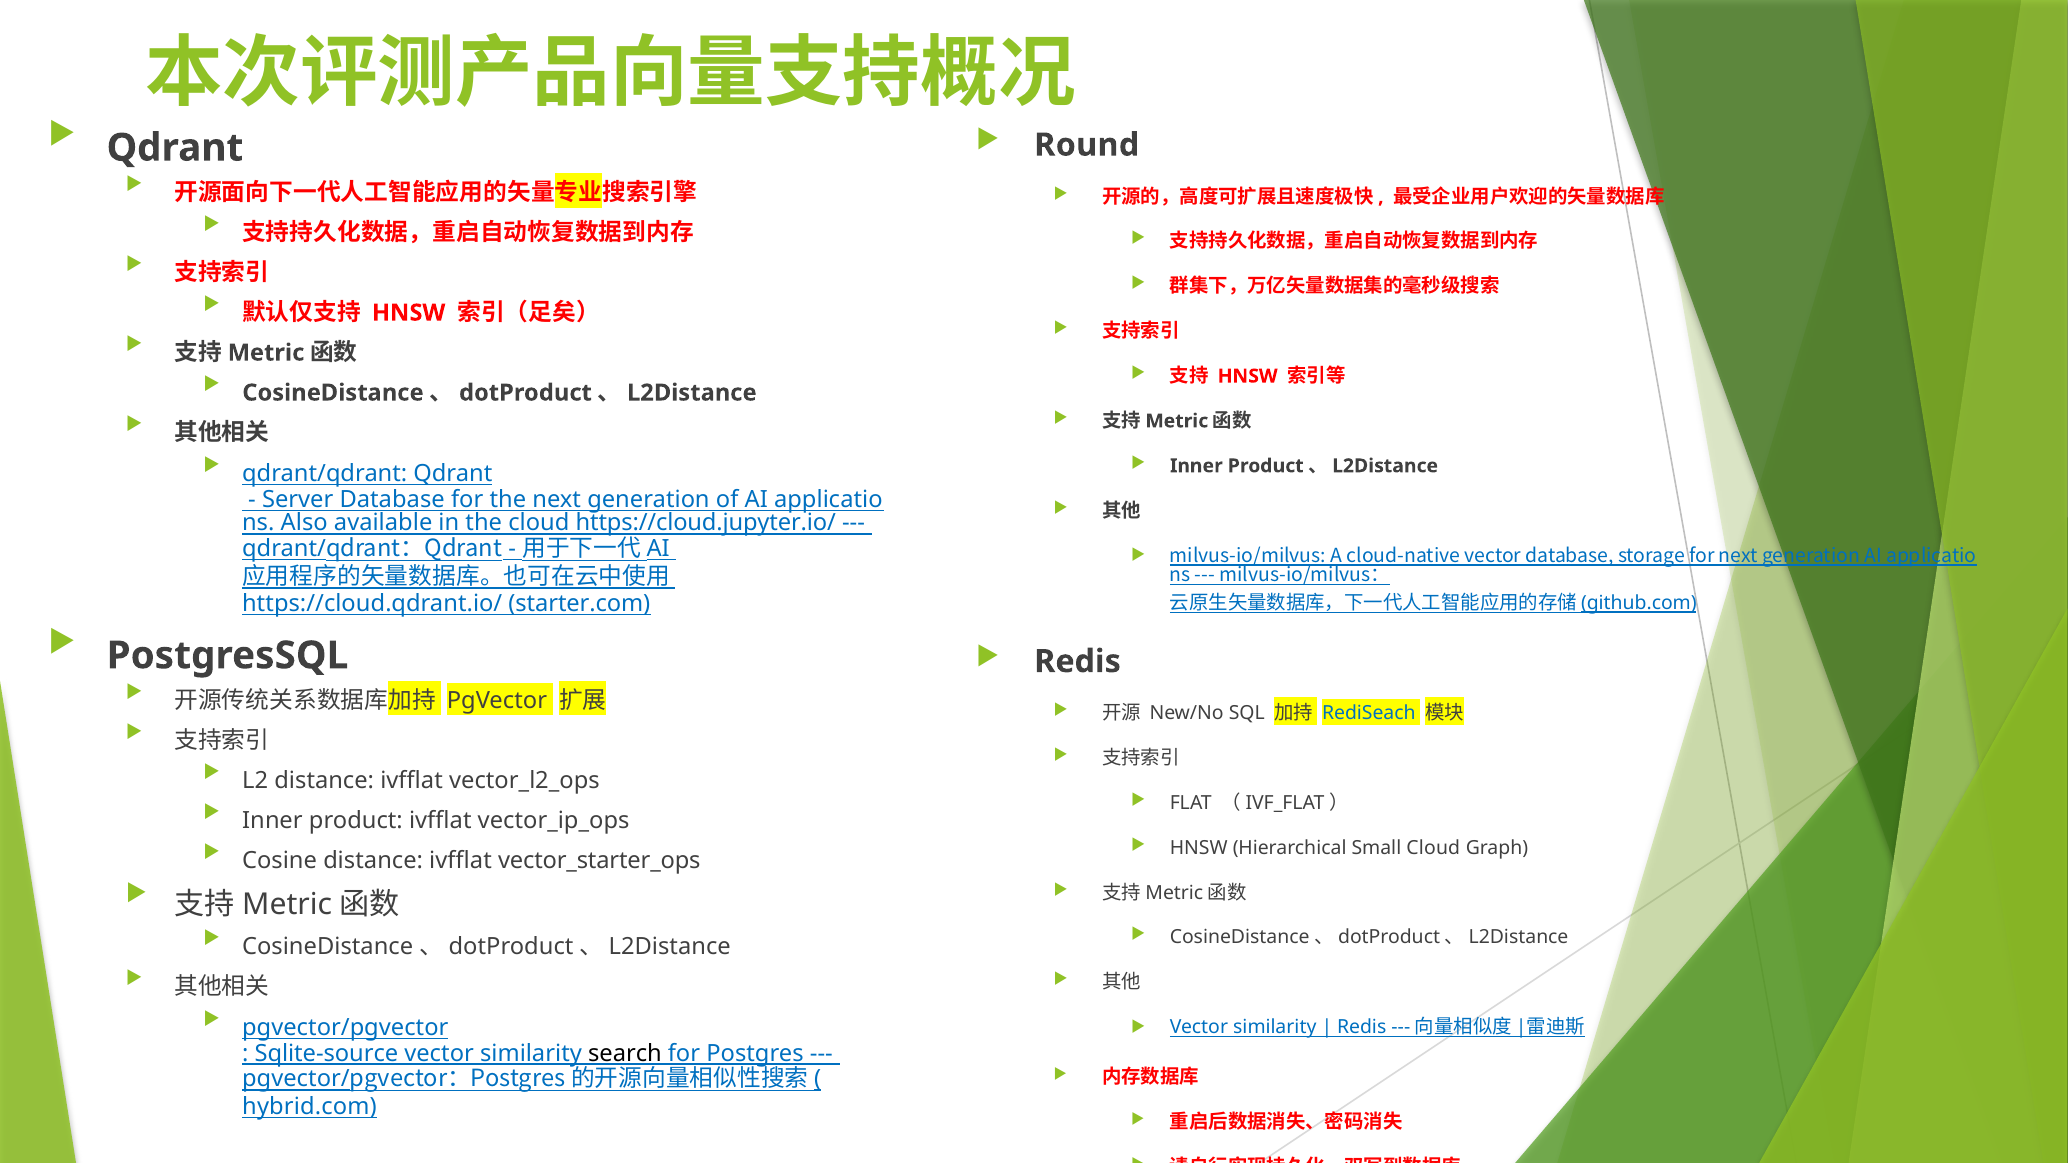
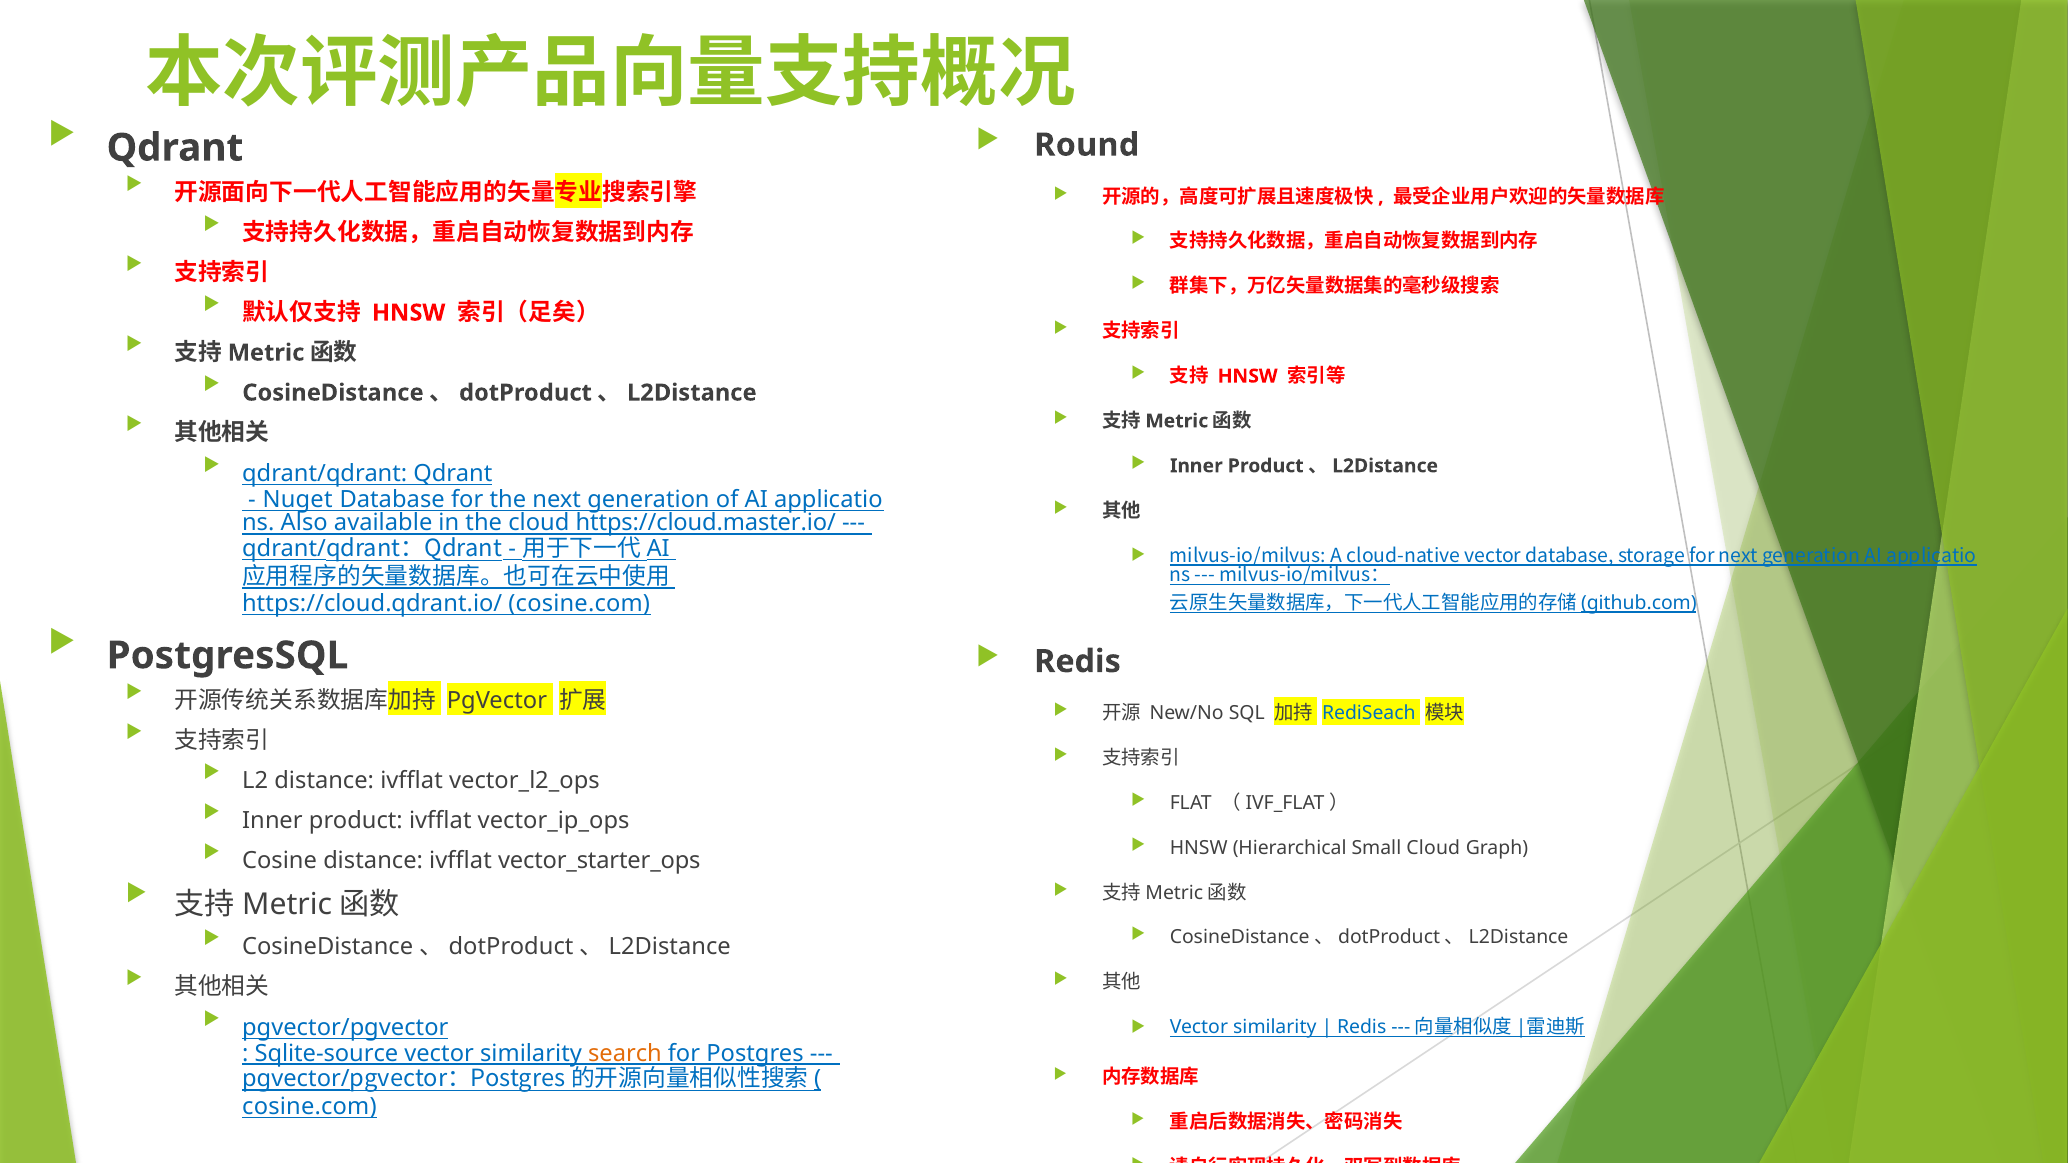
Server: Server -> Nuget
https://cloud.jupyter.io/: https://cloud.jupyter.io/ -> https://cloud.master.io/
https://cloud.qdrant.io/ starter.com: starter.com -> cosine.com
search colour: black -> orange
hybrid.com at (309, 1107): hybrid.com -> cosine.com
